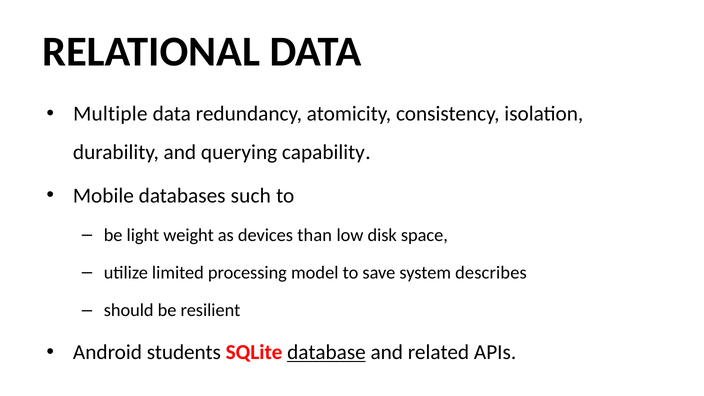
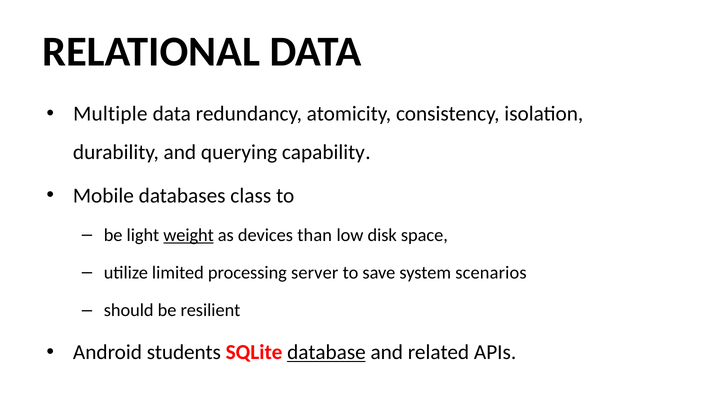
such: such -> class
weight underline: none -> present
model: model -> server
describes: describes -> scenarios
